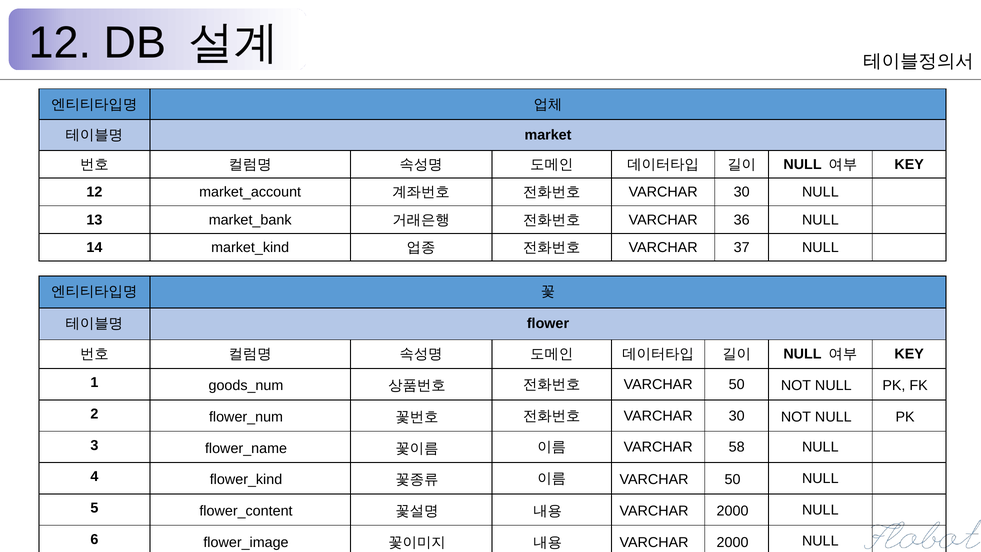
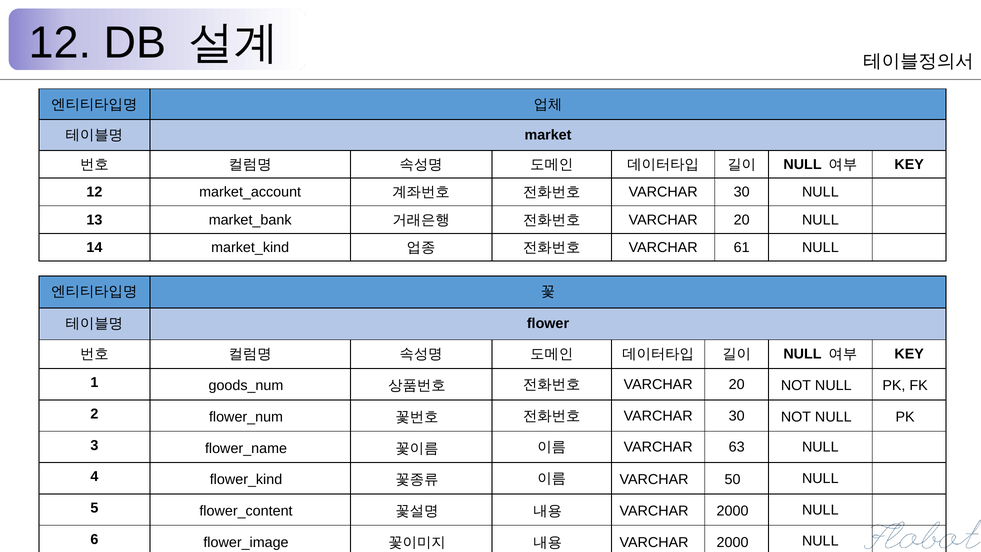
36 at (742, 220): 36 -> 20
37: 37 -> 61
50 at (737, 384): 50 -> 20
58: 58 -> 63
